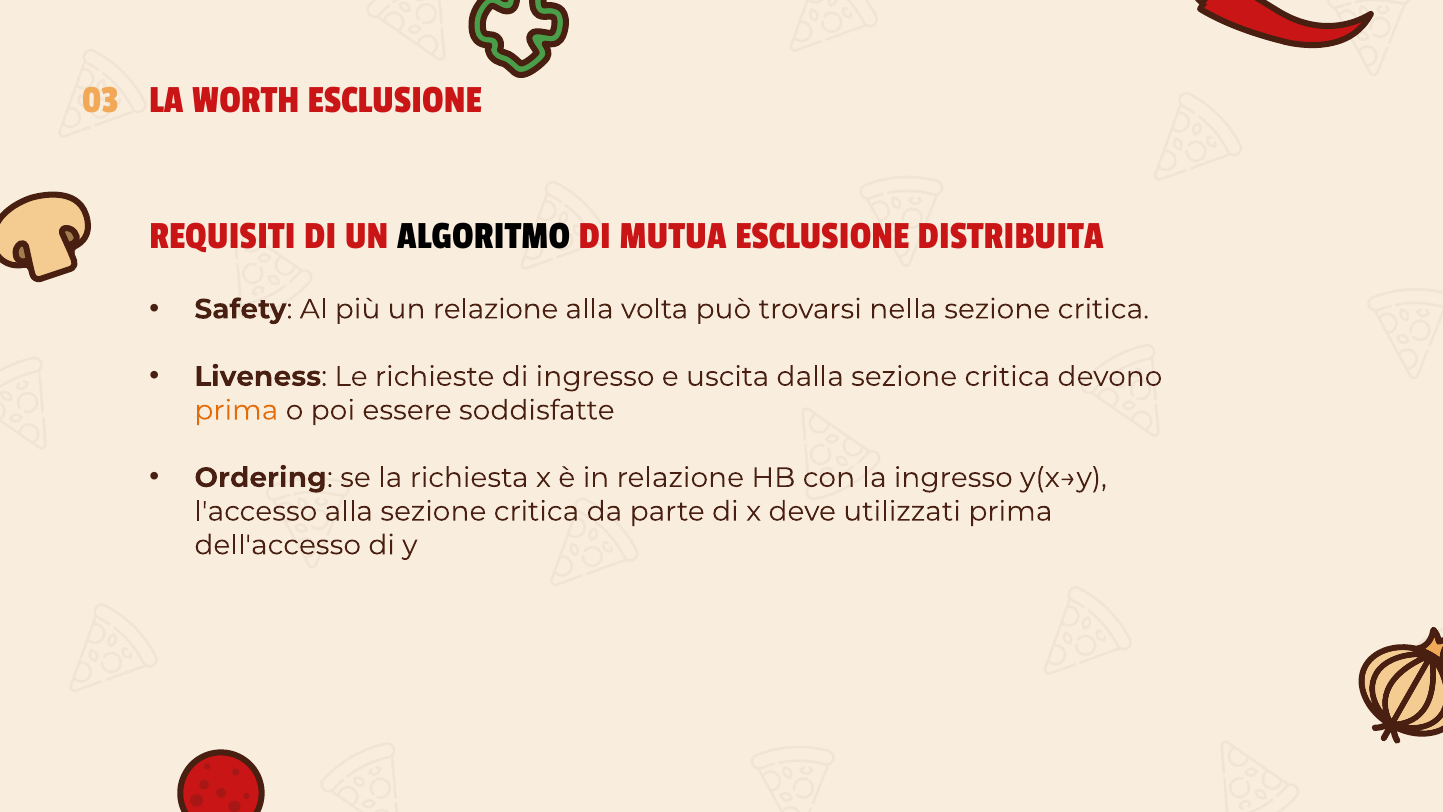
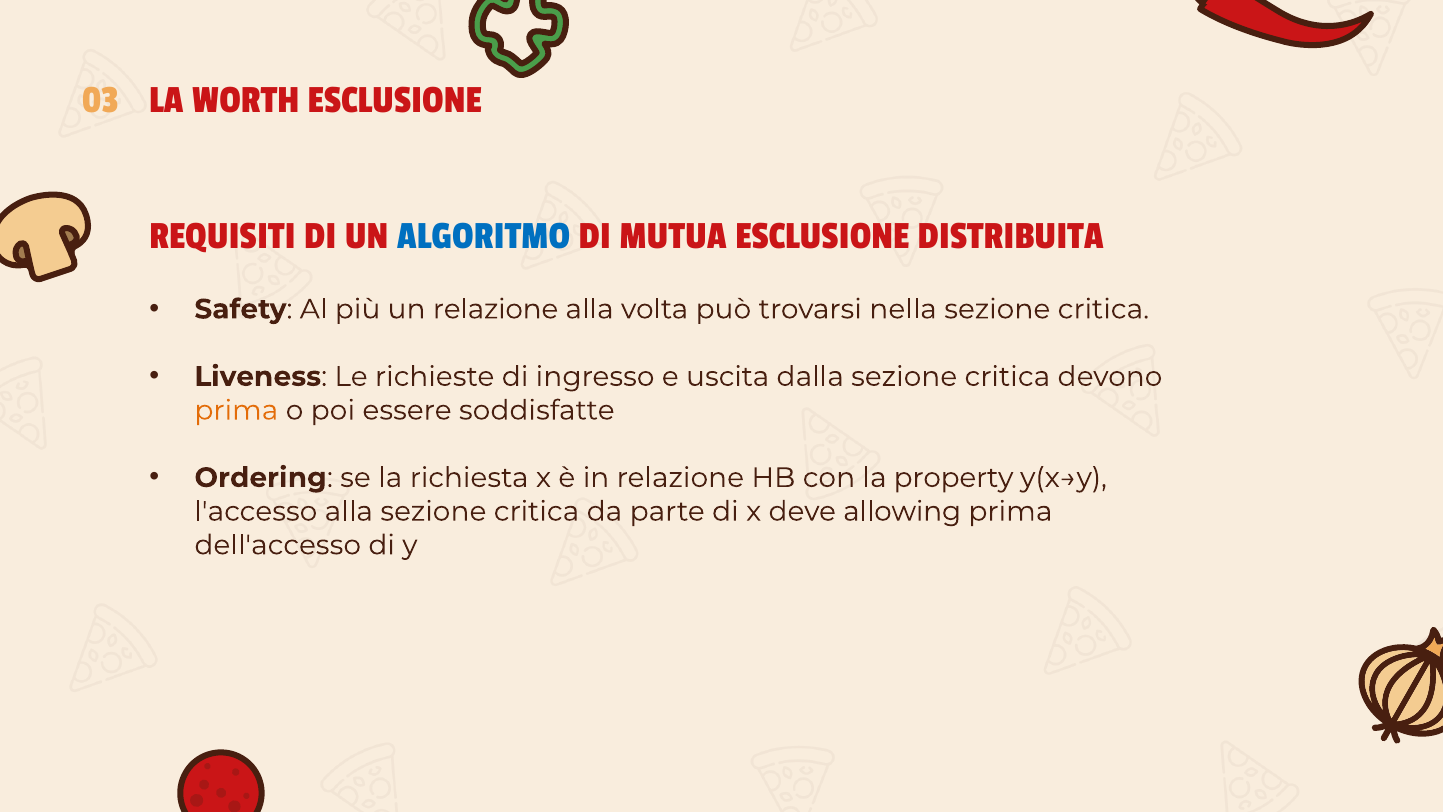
ALGORITMO colour: black -> blue
la ingresso: ingresso -> property
utilizzati: utilizzati -> allowing
